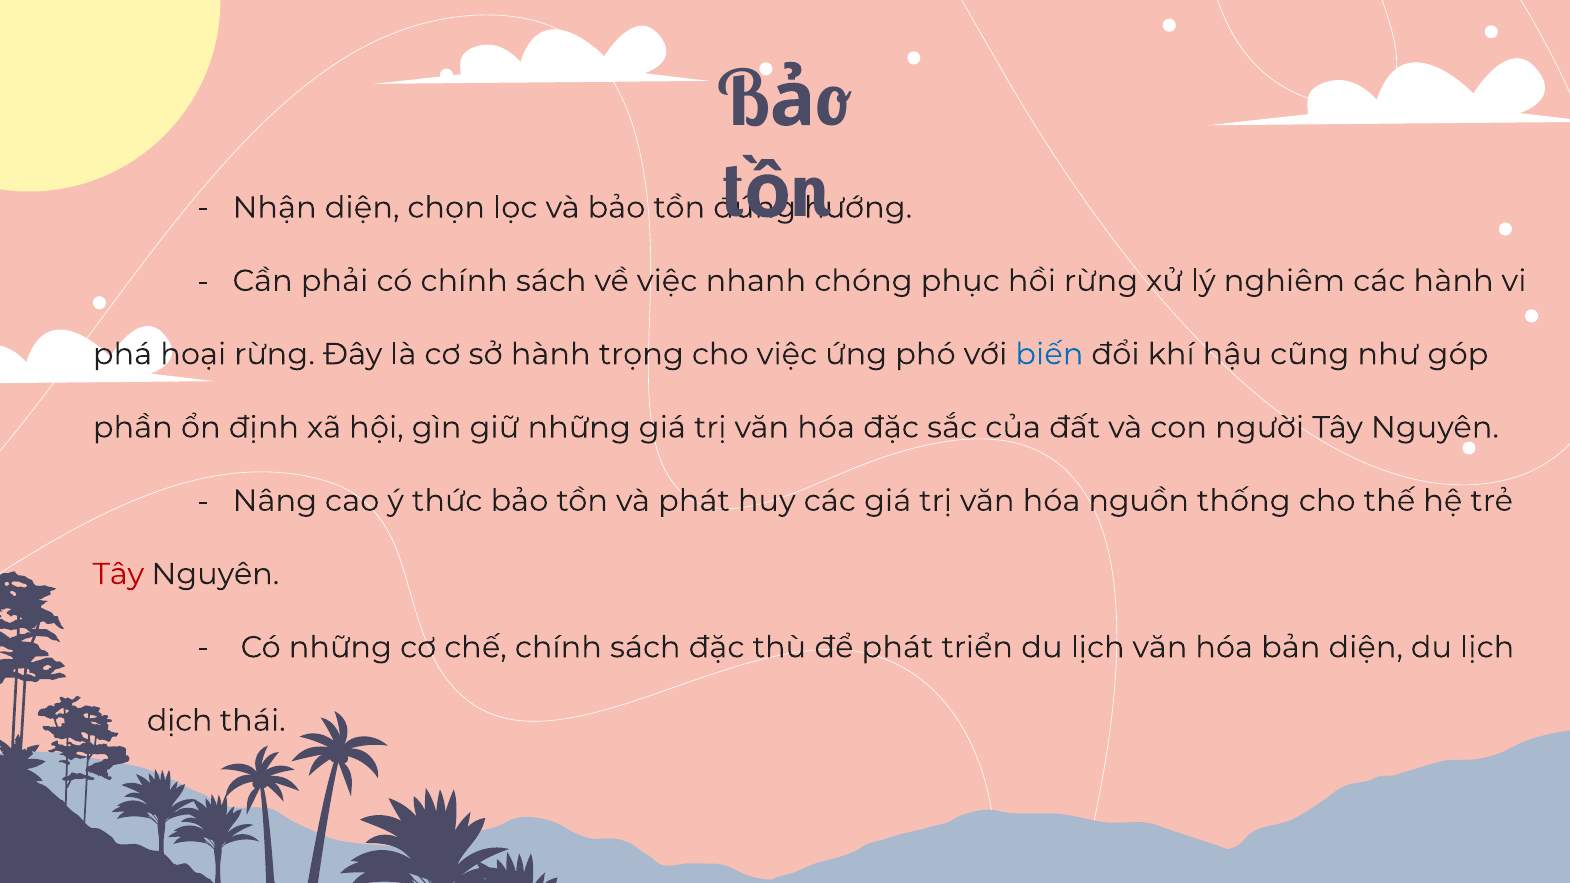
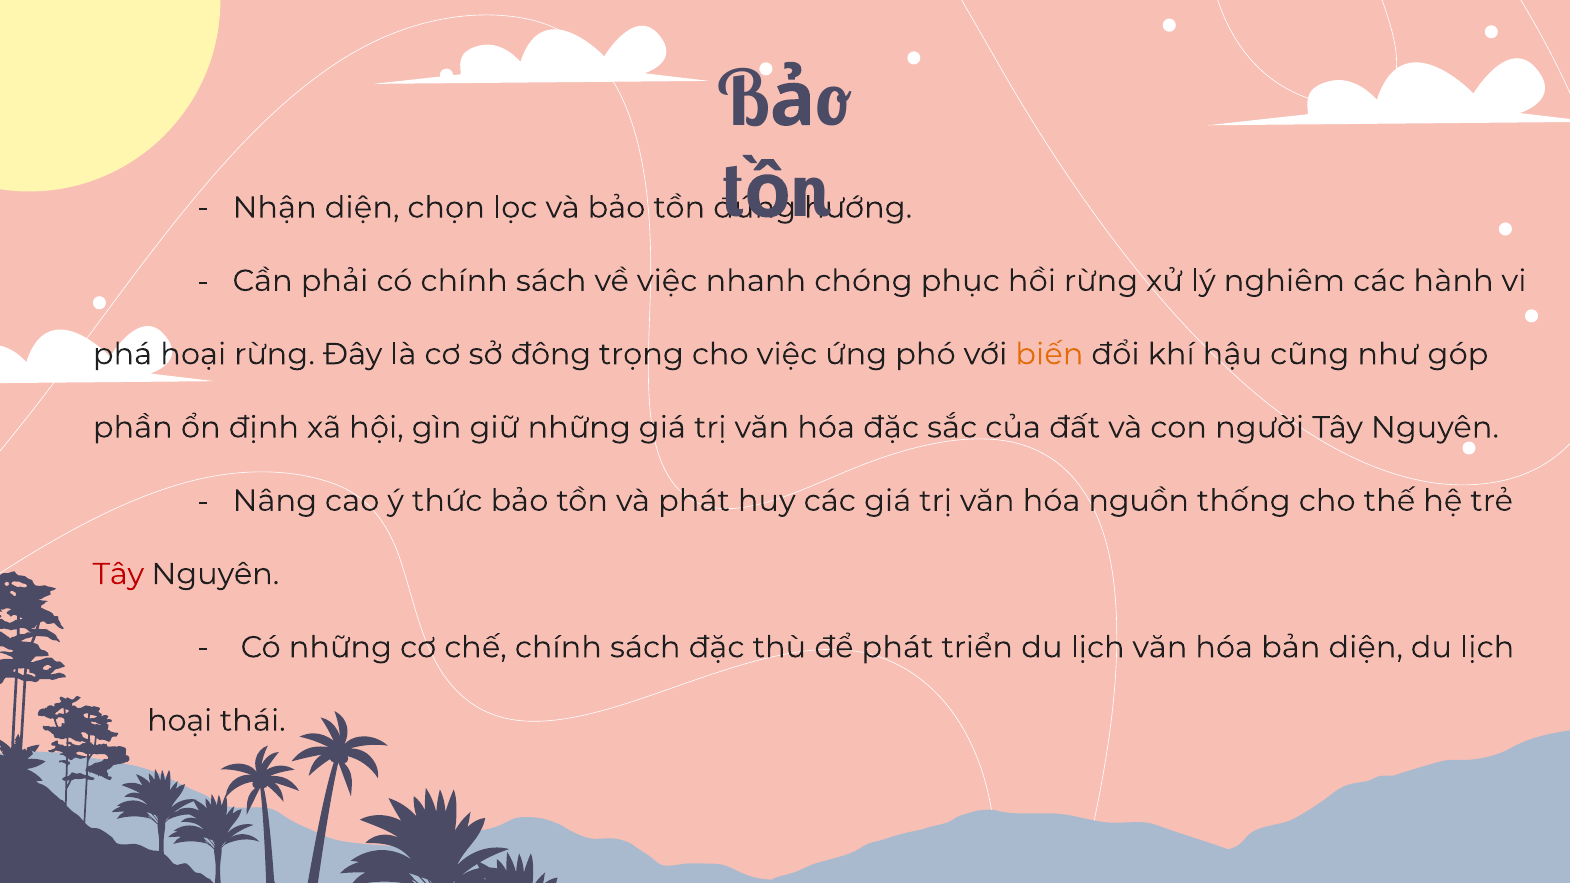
sở hành: hành -> đông
biến colour: blue -> orange
dịch at (180, 721): dịch -> hoại
